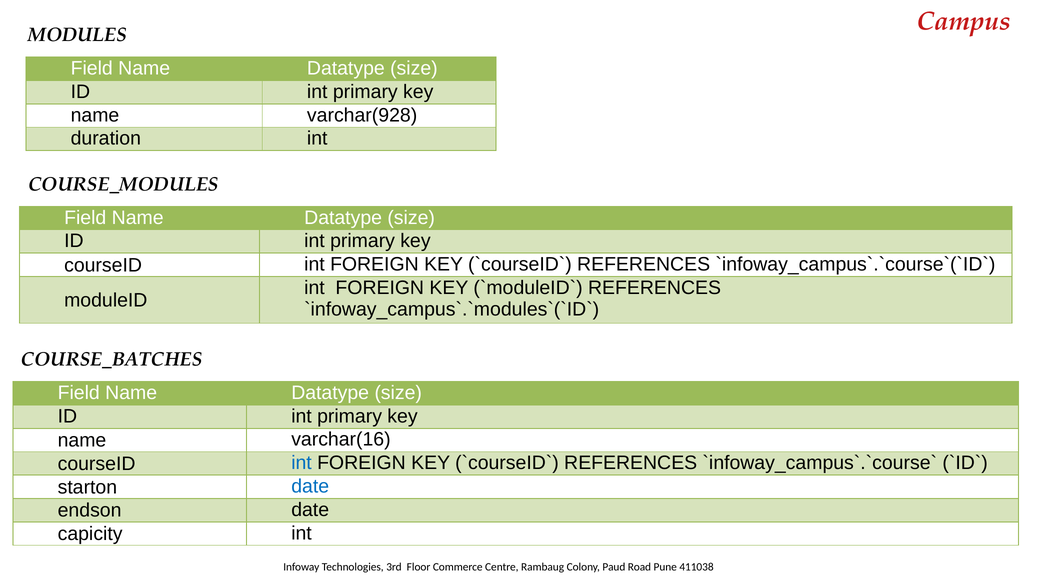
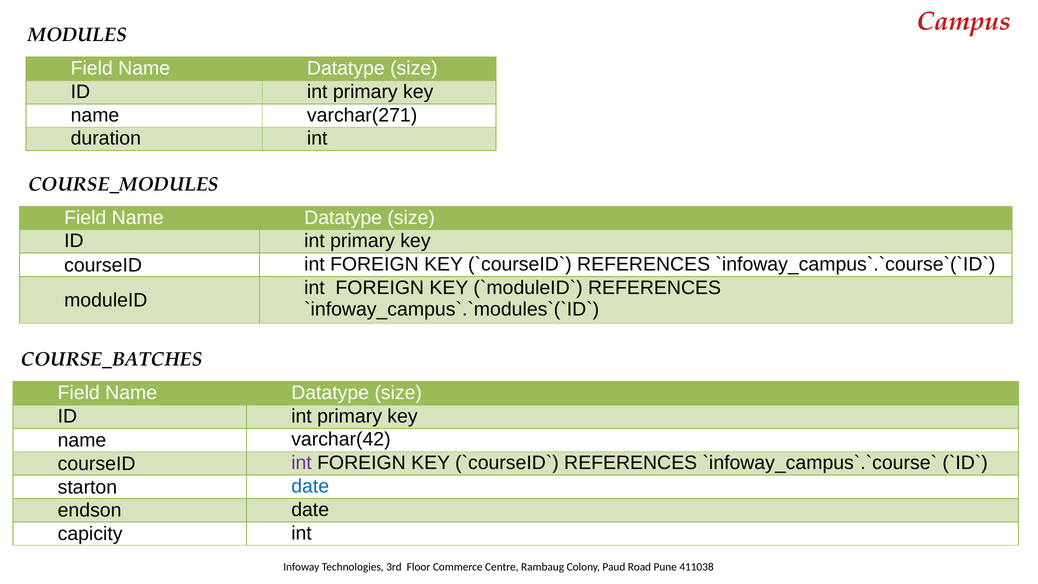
varchar(928: varchar(928 -> varchar(271
varchar(16: varchar(16 -> varchar(42
int at (302, 463) colour: blue -> purple
